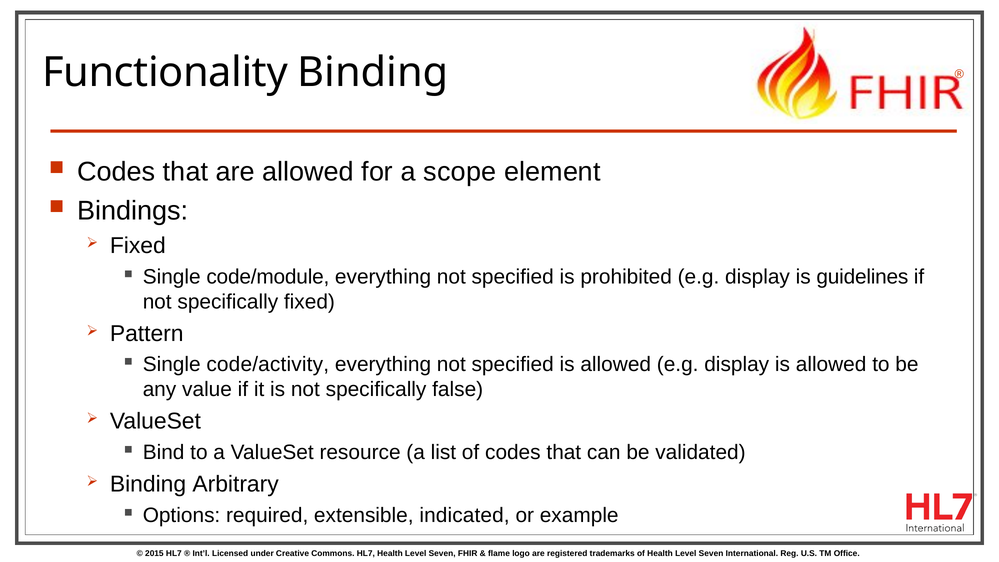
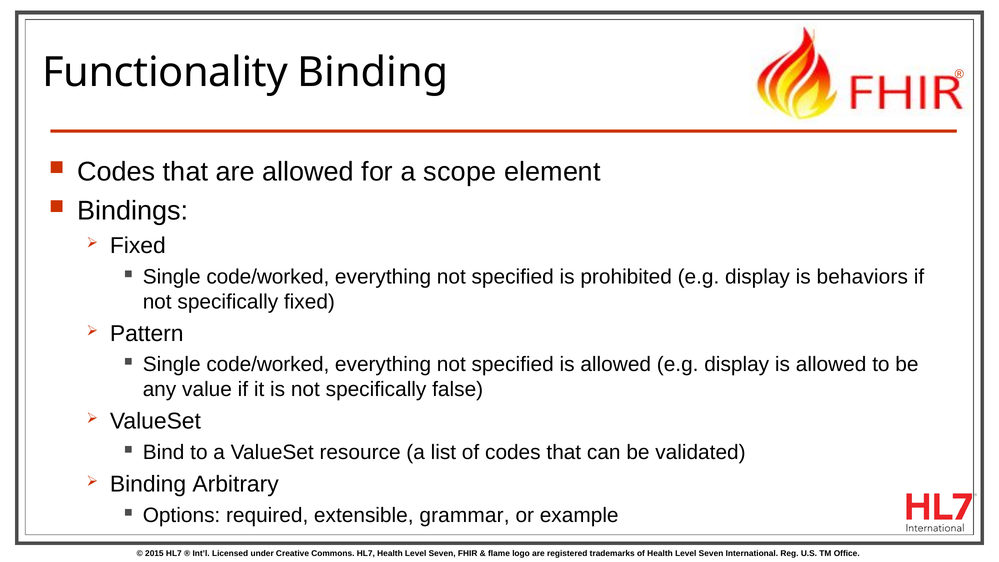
code/module at (268, 277): code/module -> code/worked
guidelines: guidelines -> behaviors
code/activity at (268, 365): code/activity -> code/worked
indicated: indicated -> grammar
